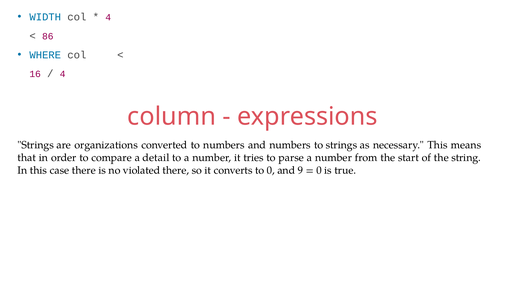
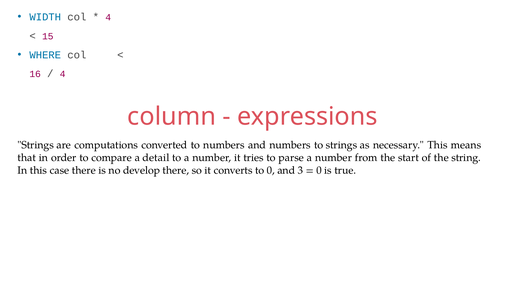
86: 86 -> 15
organizations: organizations -> computations
violated: violated -> develop
9: 9 -> 3
